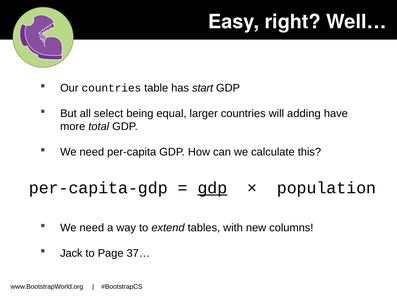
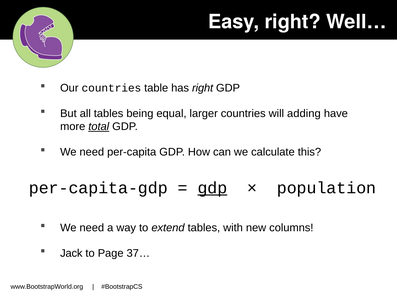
has start: start -> right
all select: select -> tables
total underline: none -> present
